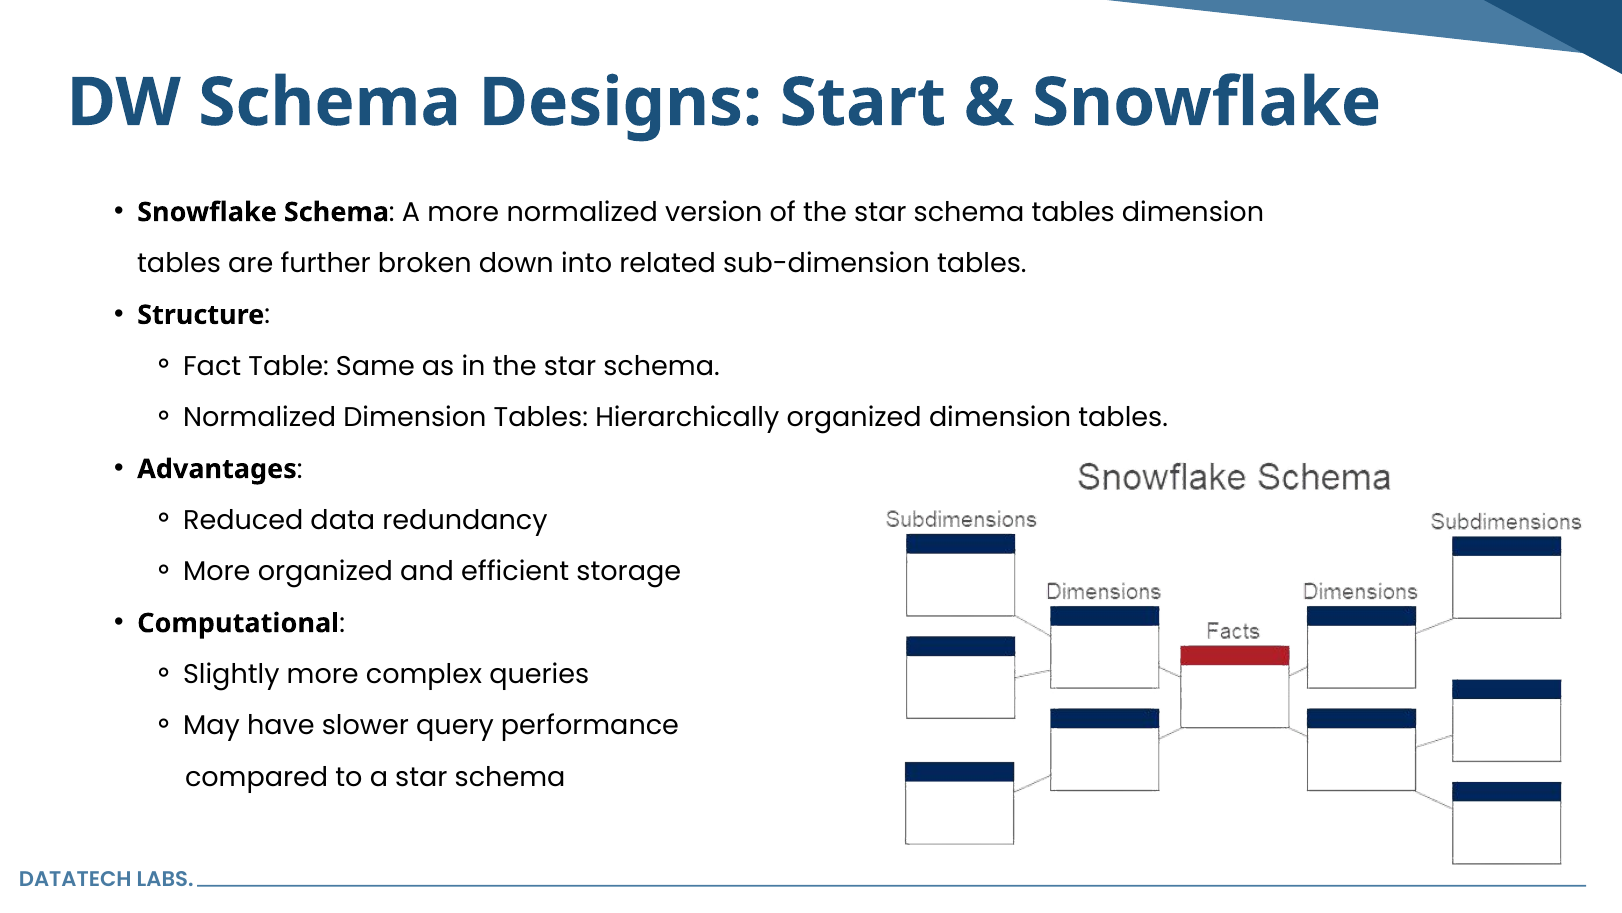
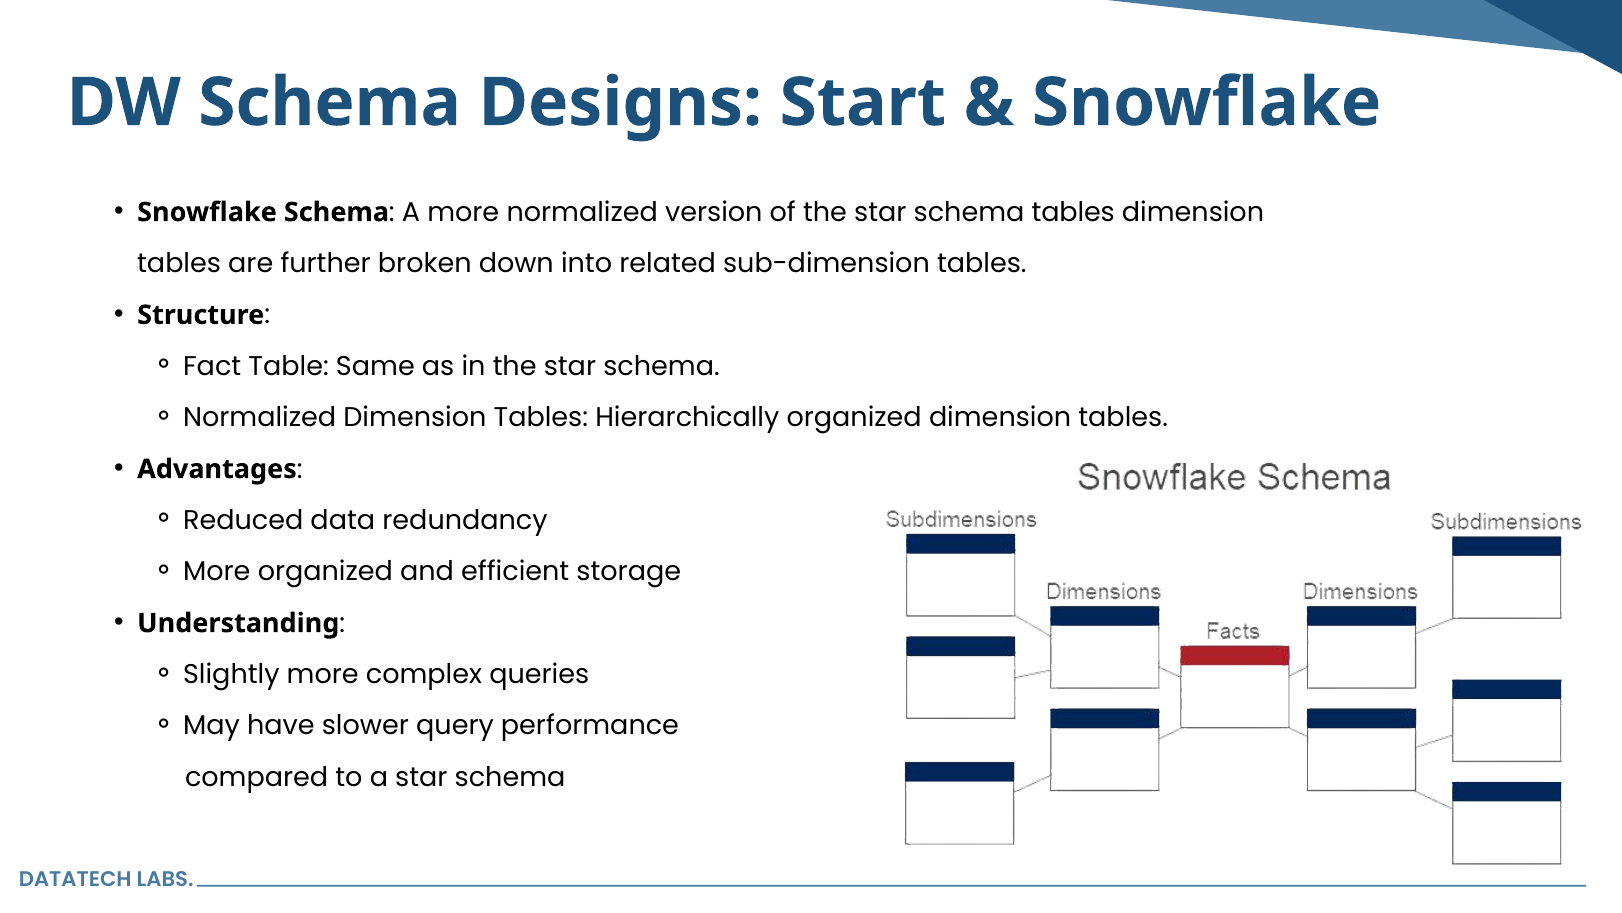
Computational: Computational -> Understanding
